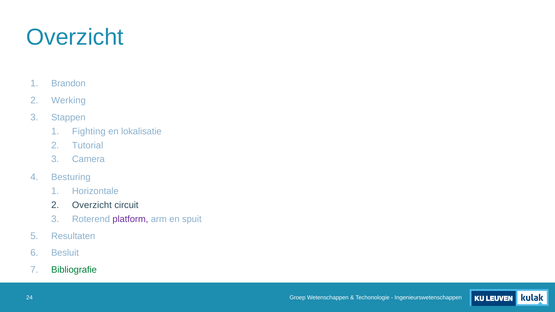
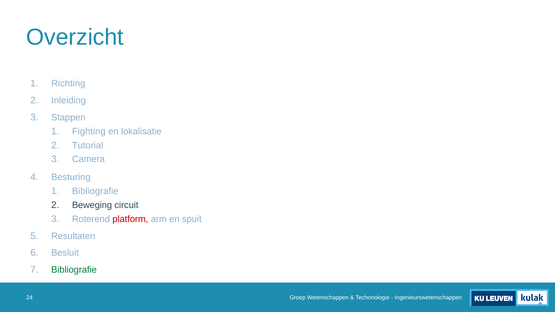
Brandon: Brandon -> Richting
Werking: Werking -> Inleiding
Horizontale at (95, 191): Horizontale -> Bibliografie
Overzicht at (92, 205): Overzicht -> Beweging
platform colour: purple -> red
